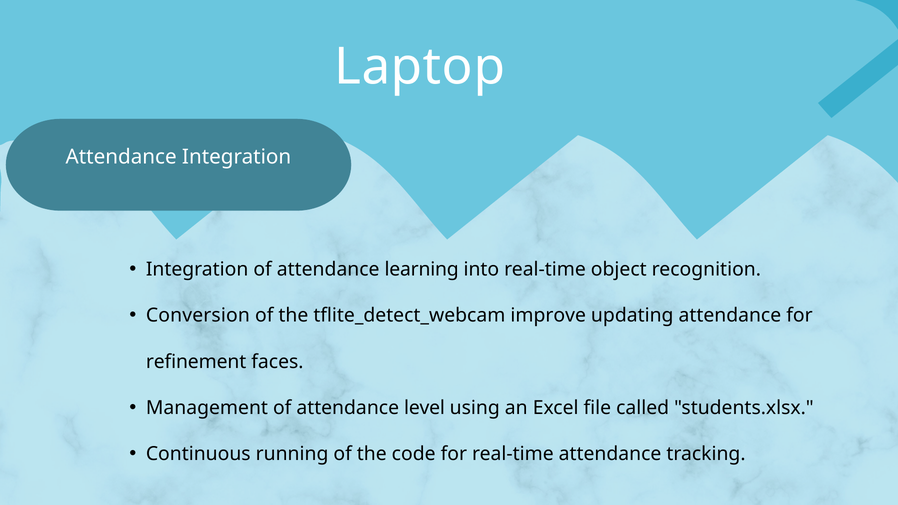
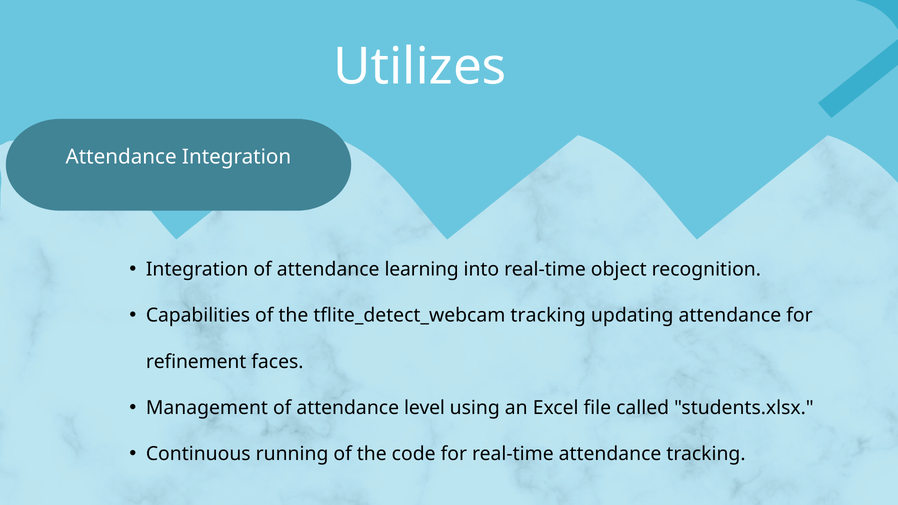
Laptop: Laptop -> Utilizes
Conversion: Conversion -> Capabilities
tflite_detect_webcam improve: improve -> tracking
